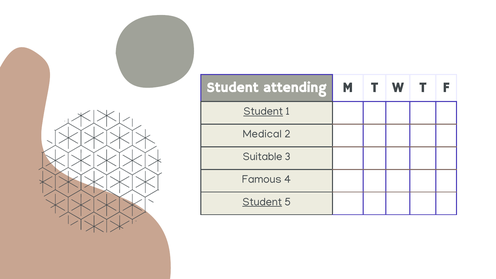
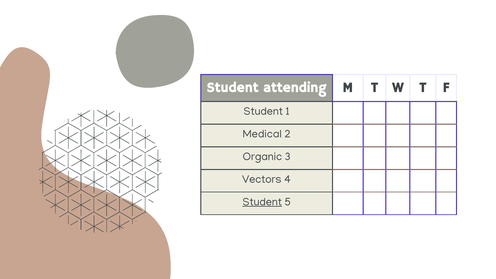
Student at (263, 111) underline: present -> none
Suitable: Suitable -> Organic
Famous: Famous -> Vectors
